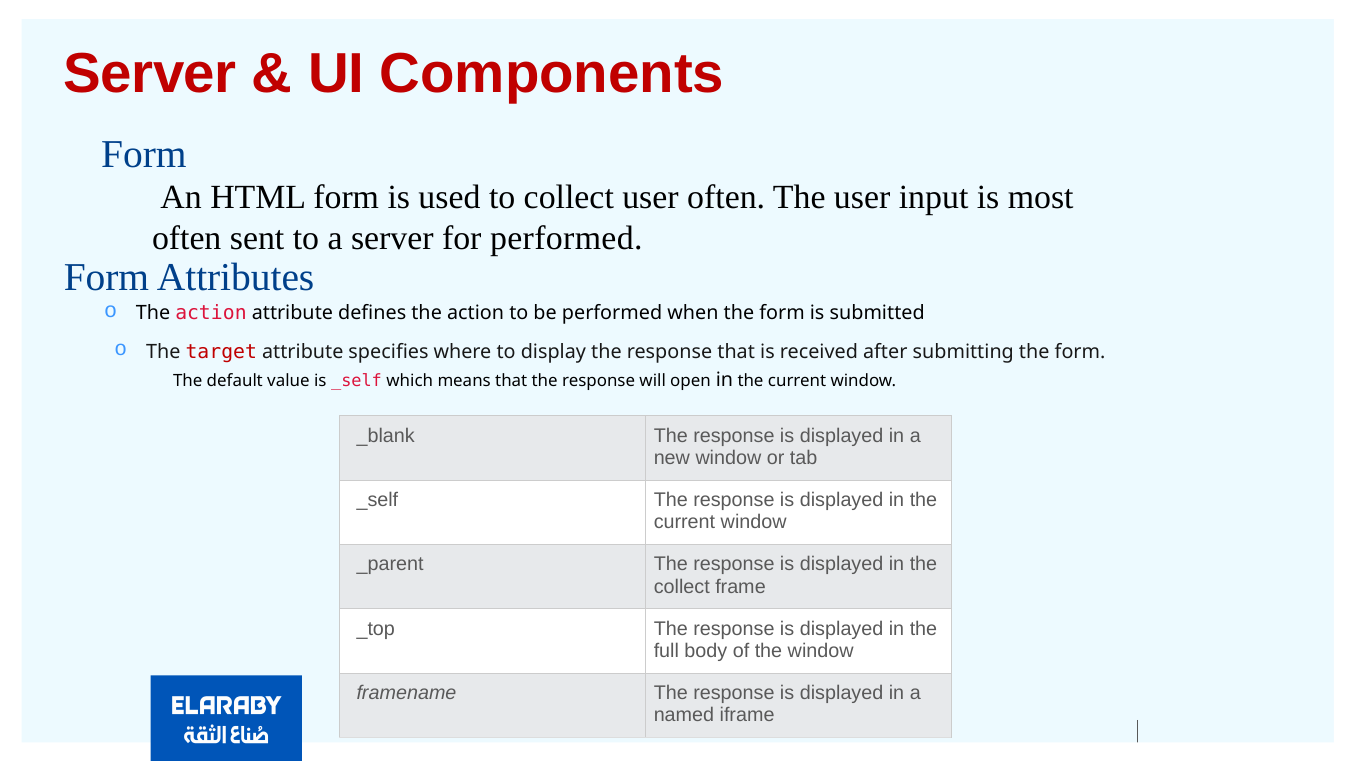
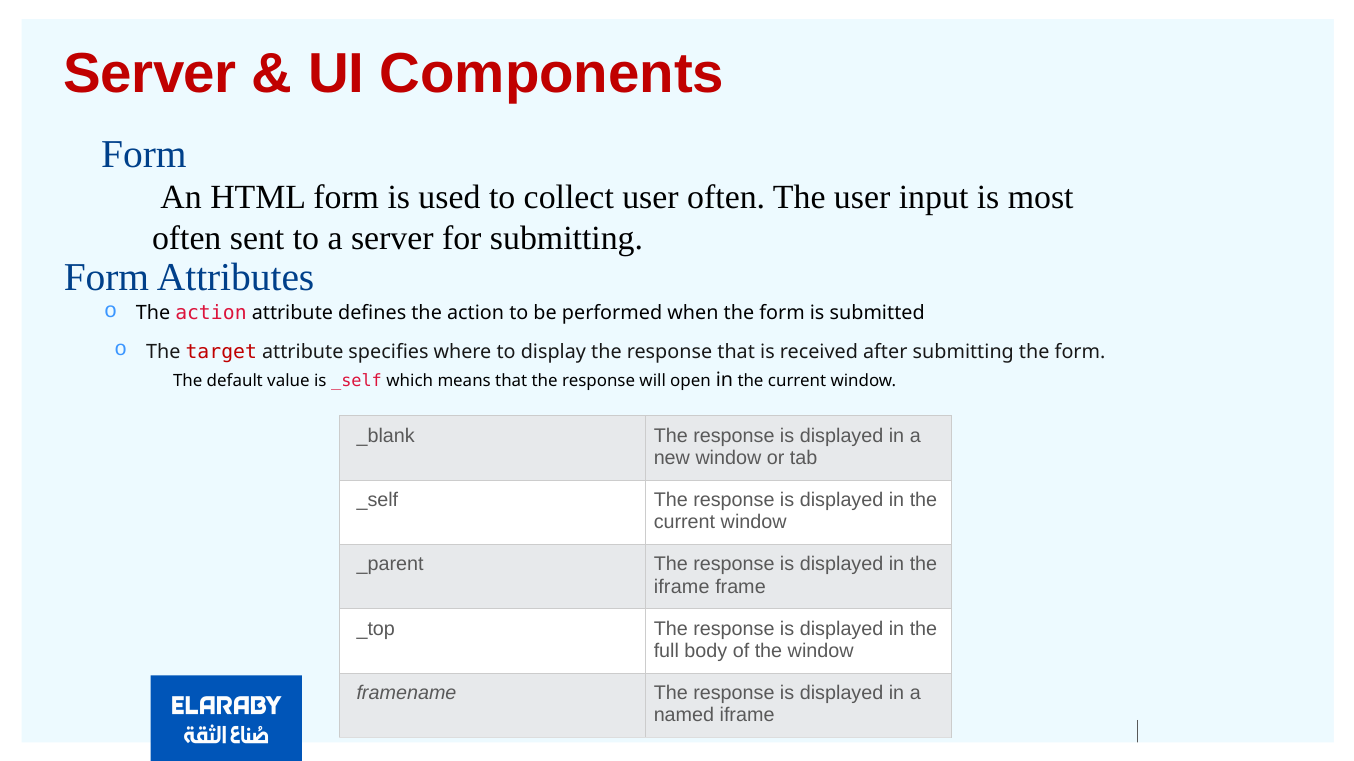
for performed: performed -> submitting
collect at (682, 587): collect -> iframe
